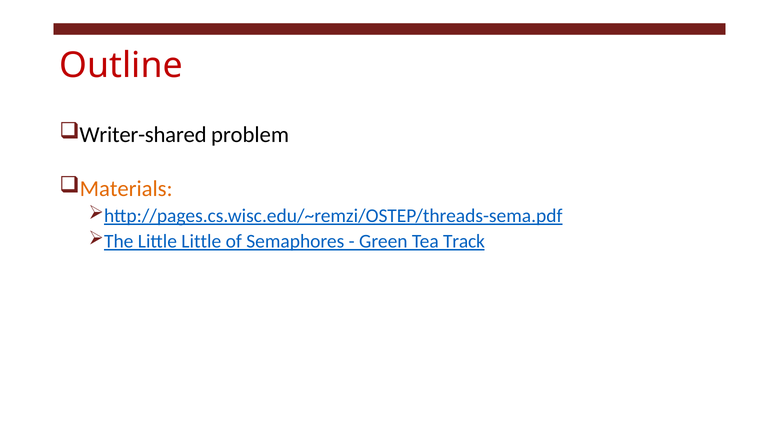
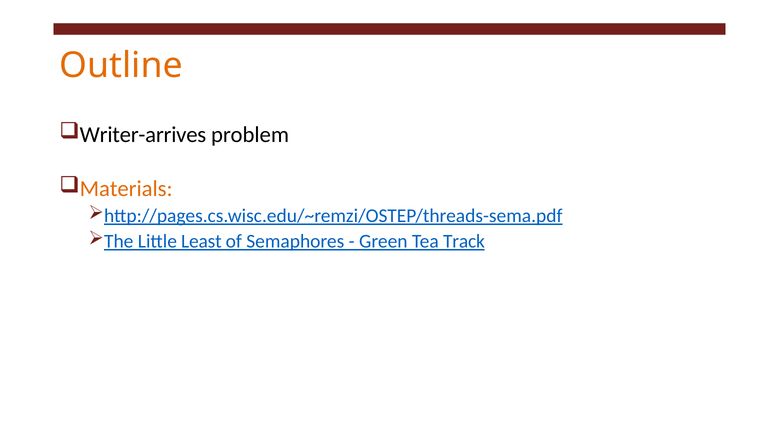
Outline colour: red -> orange
Writer-shared: Writer-shared -> Writer-arrives
Little Little: Little -> Least
